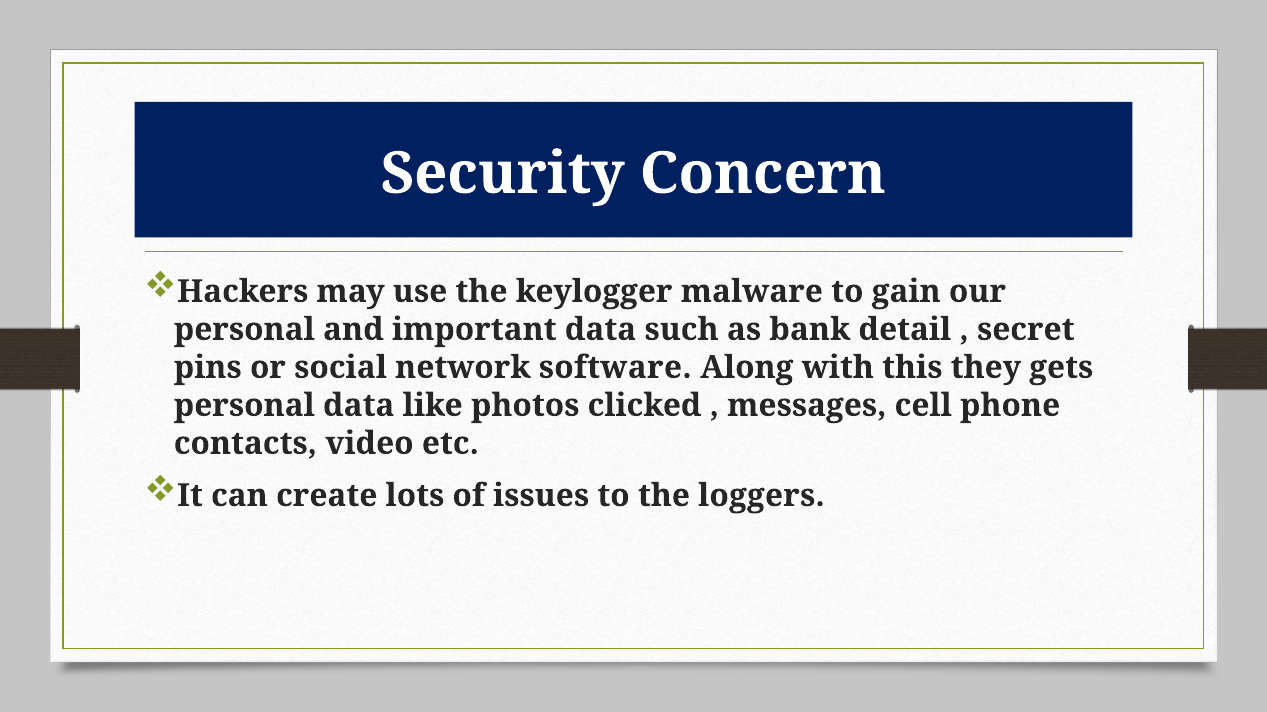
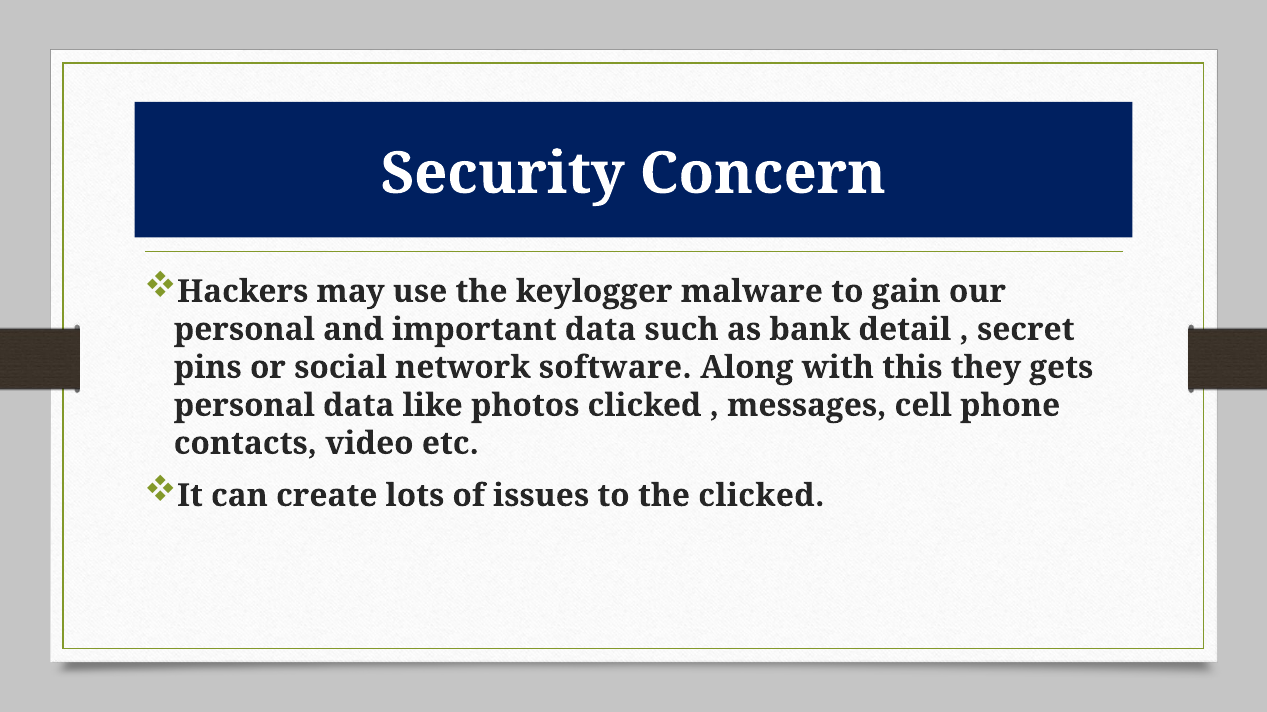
the loggers: loggers -> clicked
